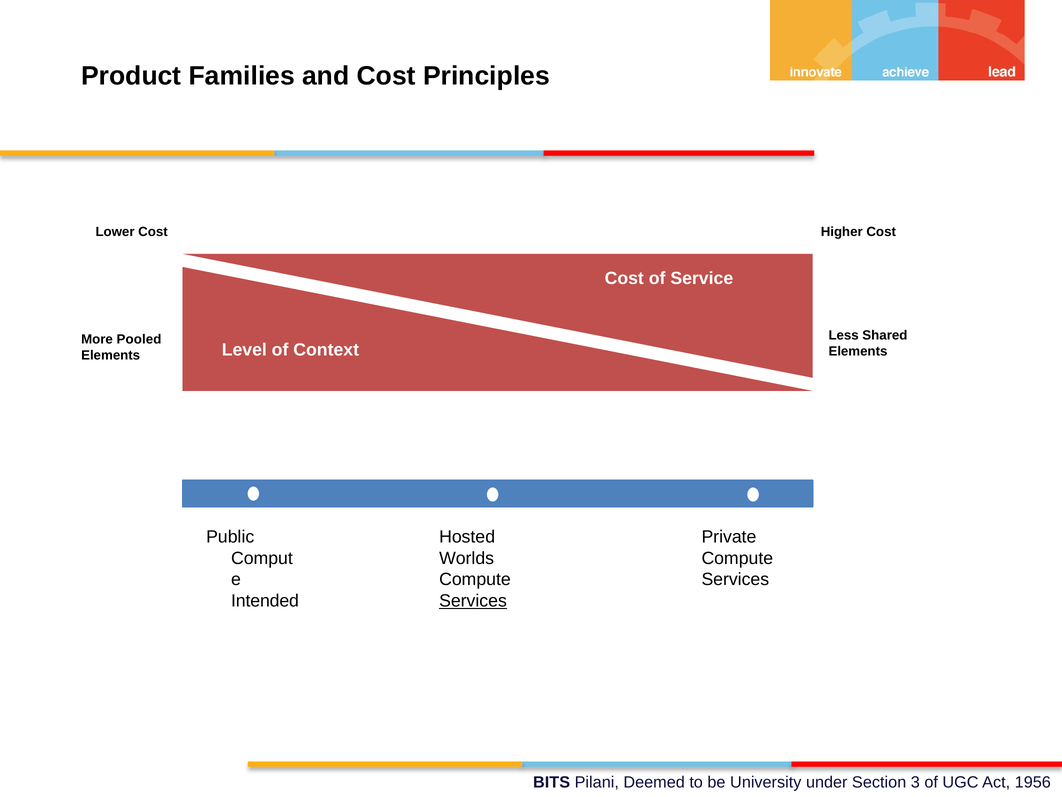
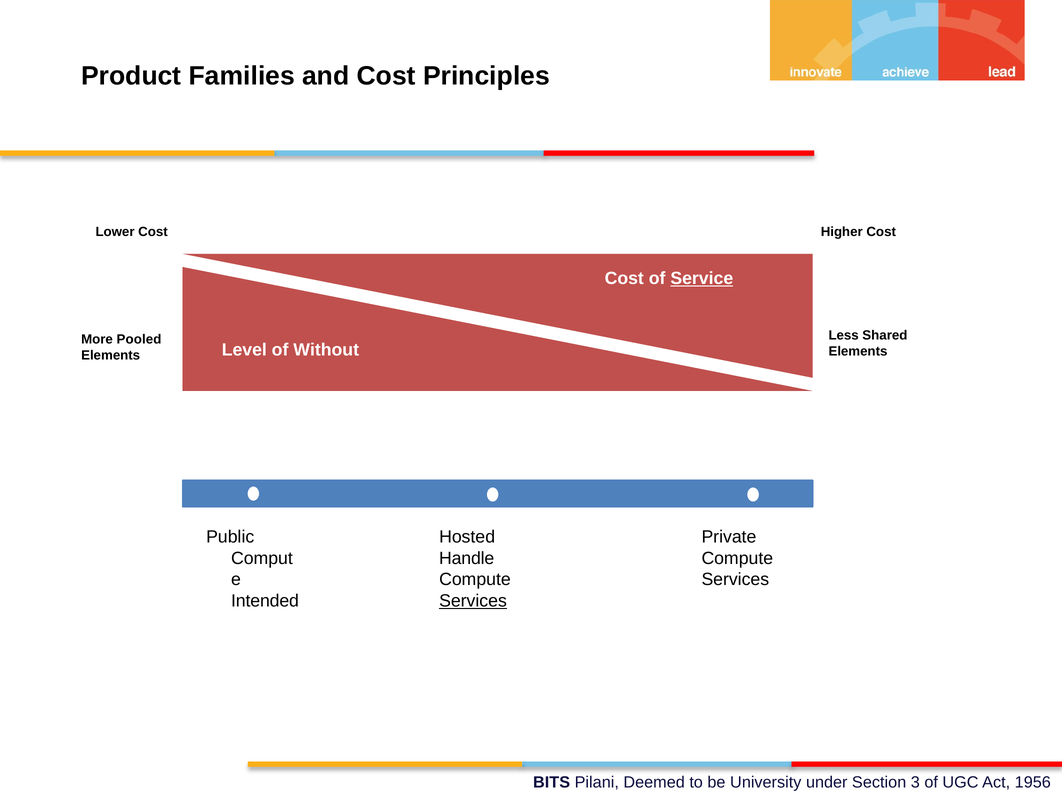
Service underline: none -> present
Context: Context -> Without
Worlds: Worlds -> Handle
